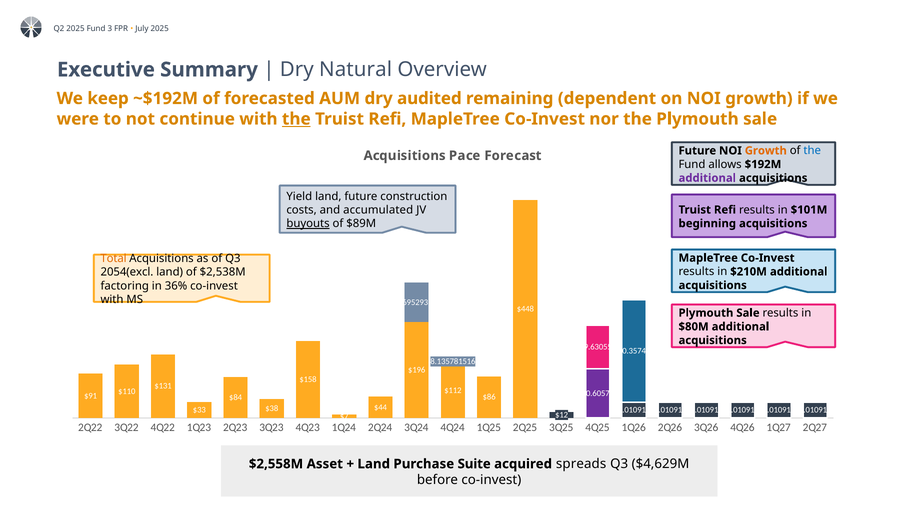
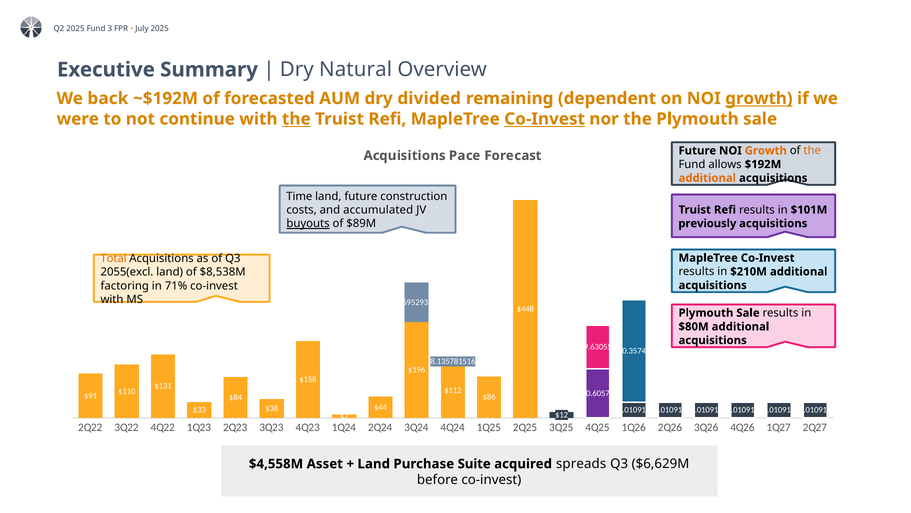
keep: keep -> back
audited: audited -> divided
growth at (759, 98) underline: none -> present
Co-Invest at (545, 119) underline: none -> present
the at (812, 150) colour: blue -> orange
additional at (707, 178) colour: purple -> orange
Yield: Yield -> Time
beginning: beginning -> previously
2054(excl: 2054(excl -> 2055(excl
$2,538M: $2,538M -> $8,538M
36%: 36% -> 71%
$2,558M: $2,558M -> $4,558M
$4,629M: $4,629M -> $6,629M
